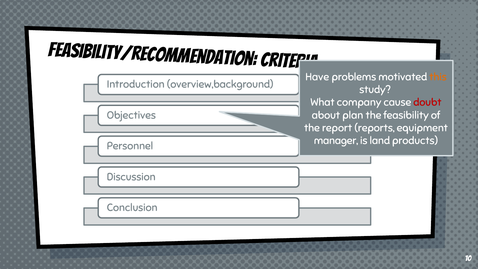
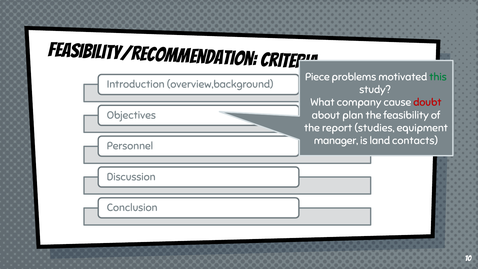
Have: Have -> Piece
this colour: orange -> green
reports: reports -> studies
products: products -> contacts
